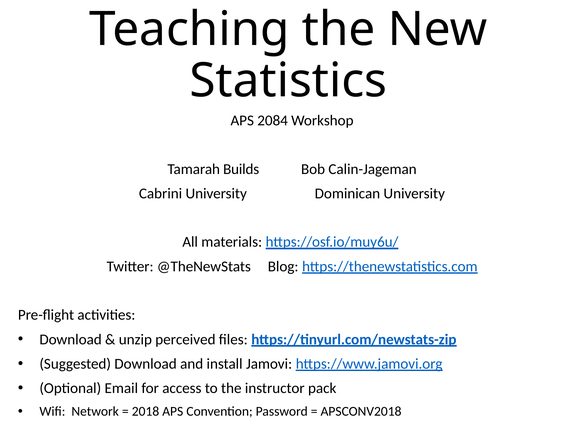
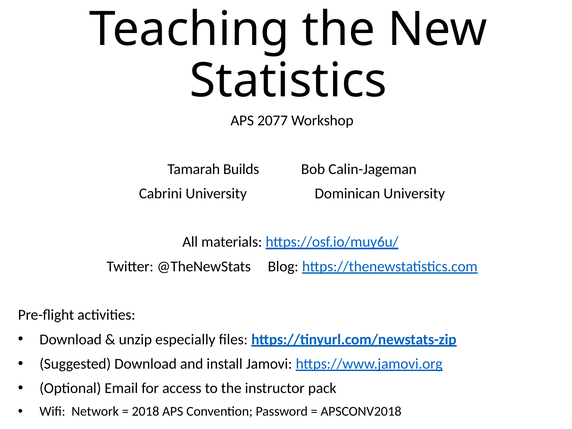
2084: 2084 -> 2077
perceived: perceived -> especially
